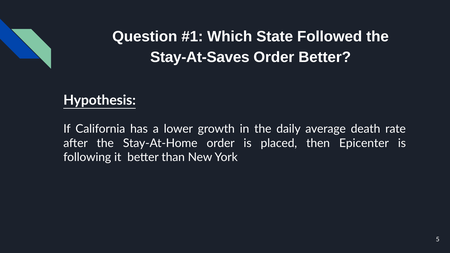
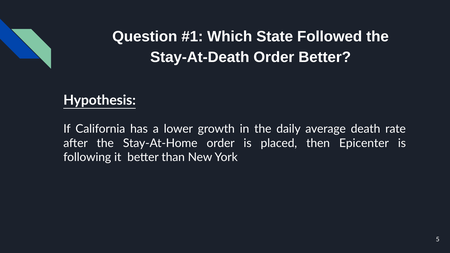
Stay-At-Saves: Stay-At-Saves -> Stay-At-Death
